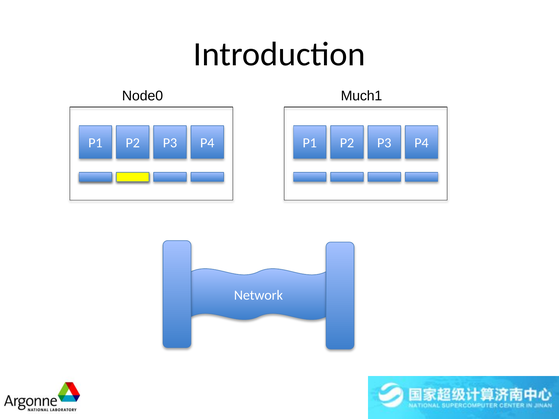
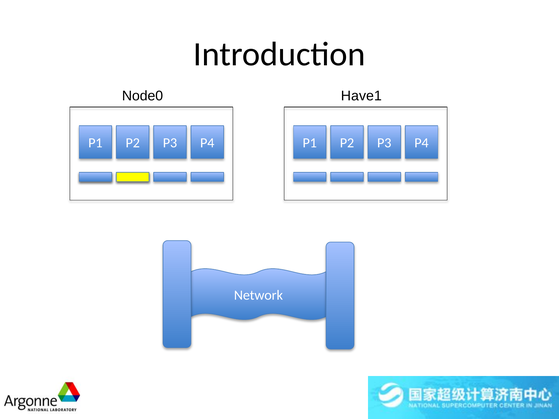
Much1: Much1 -> Have1
